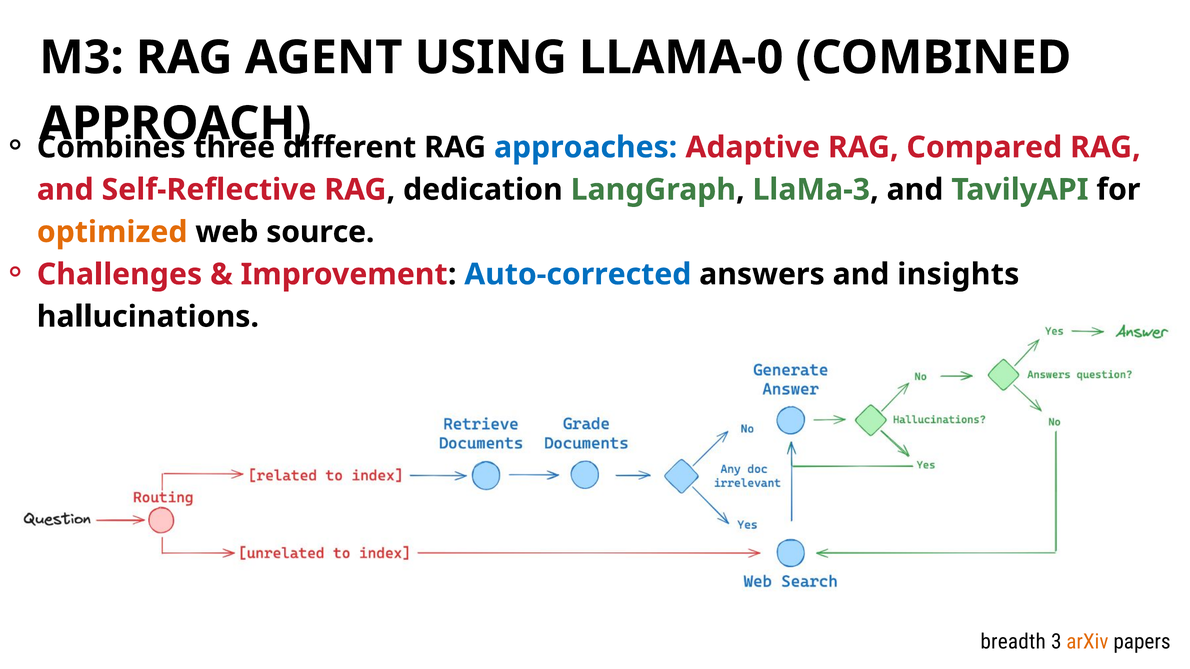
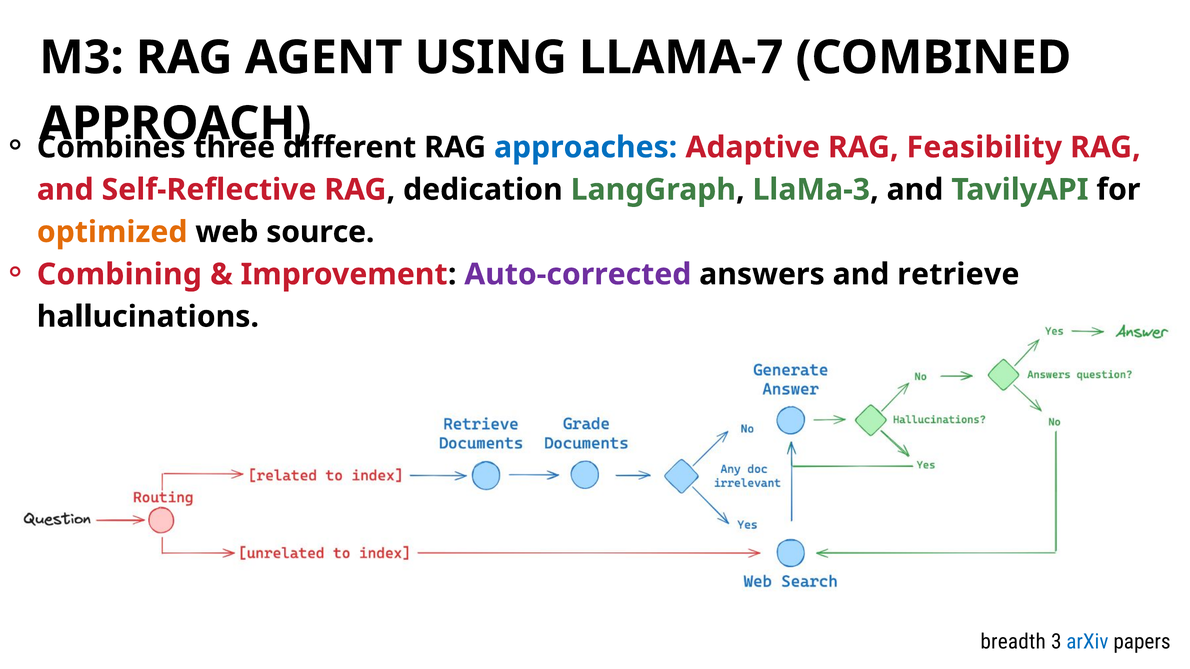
LLAMA-0: LLAMA-0 -> LLAMA-7
Compared: Compared -> Feasibility
Challenges: Challenges -> Combining
Auto-corrected colour: blue -> purple
insights: insights -> retrieve
arXiv colour: orange -> blue
